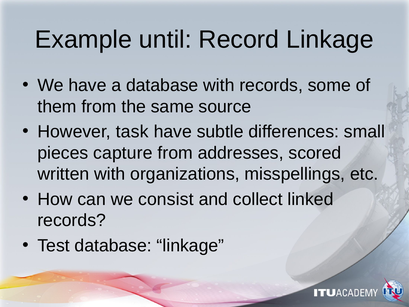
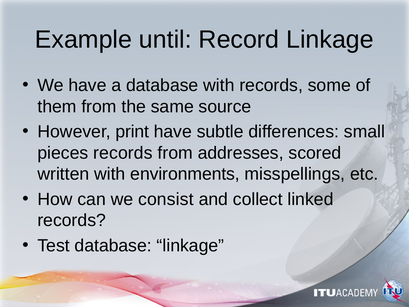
task: task -> print
pieces capture: capture -> records
organizations: organizations -> environments
